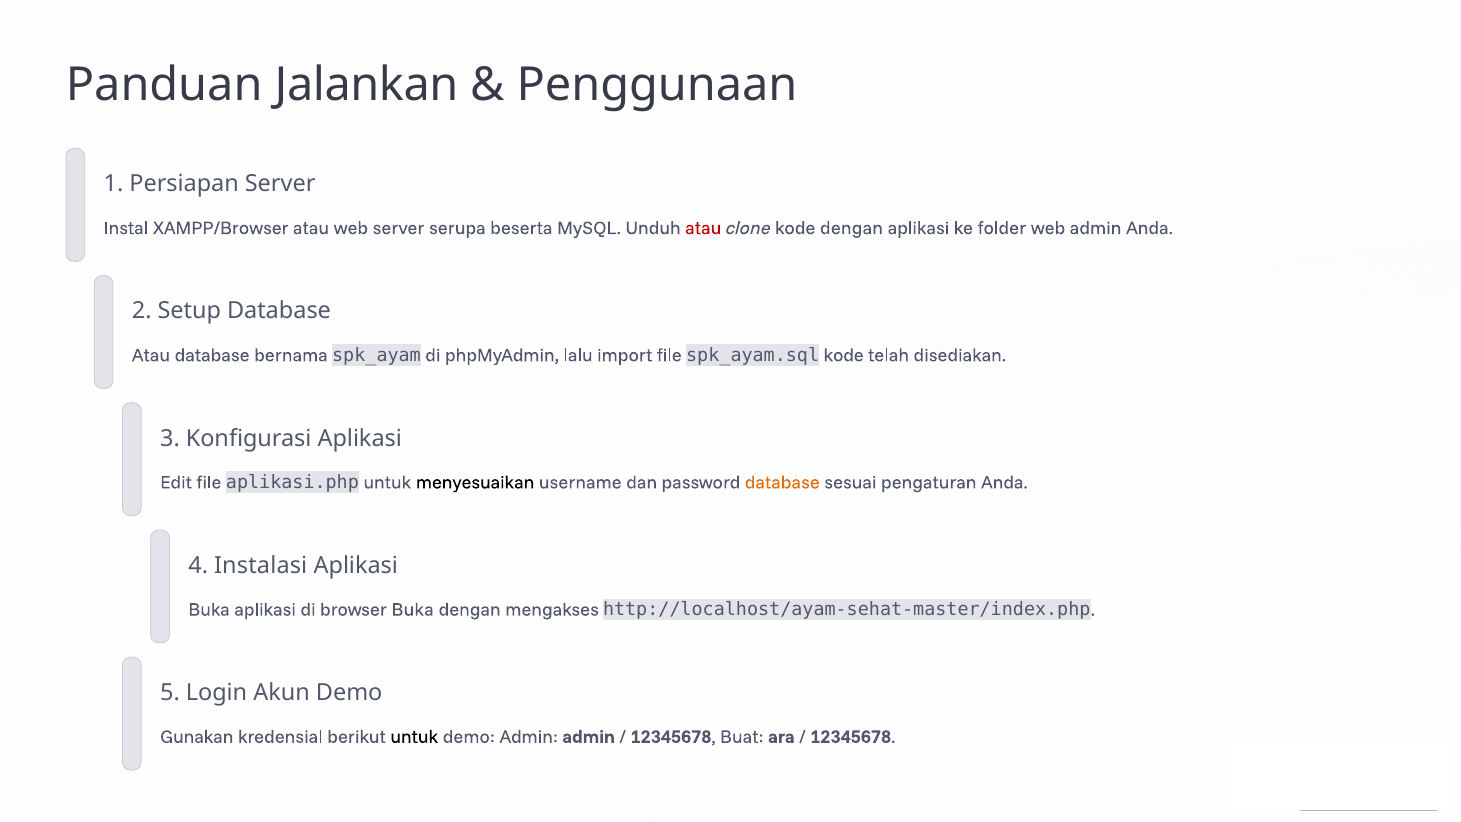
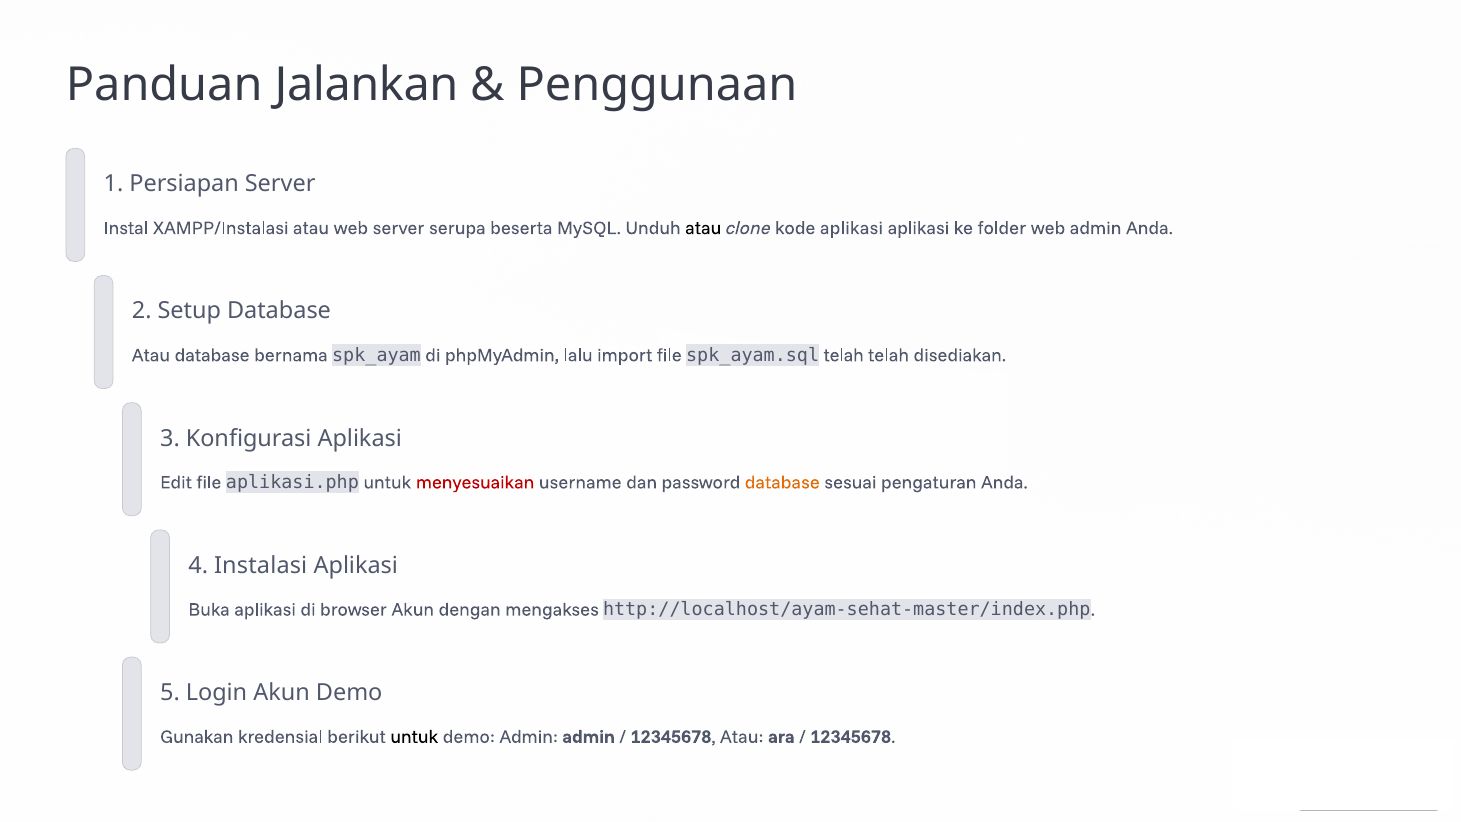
XAMPP/Browser: XAMPP/Browser -> XAMPP/Instalasi
atau at (703, 228) colour: red -> black
kode dengan: dengan -> aplikasi
spk_ayam.sql kode: kode -> telah
menyesuaikan colour: black -> red
browser Buka: Buka -> Akun
12345678 Buat: Buat -> Atau
